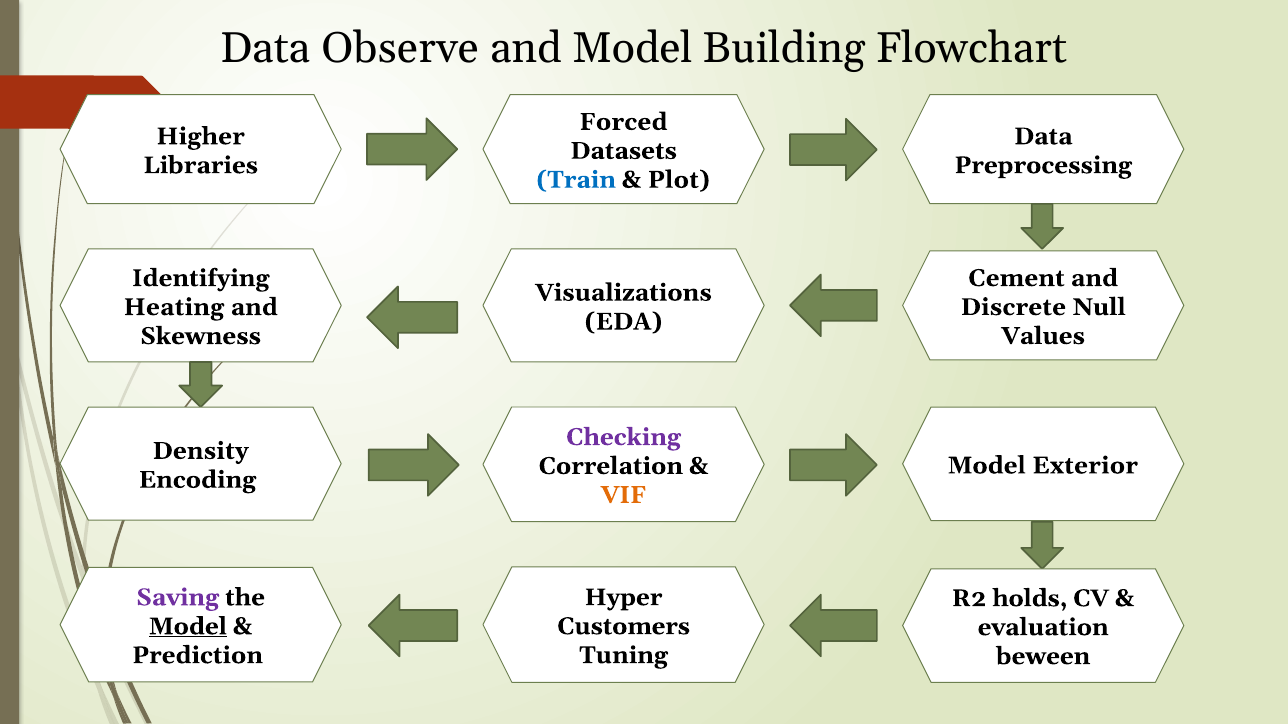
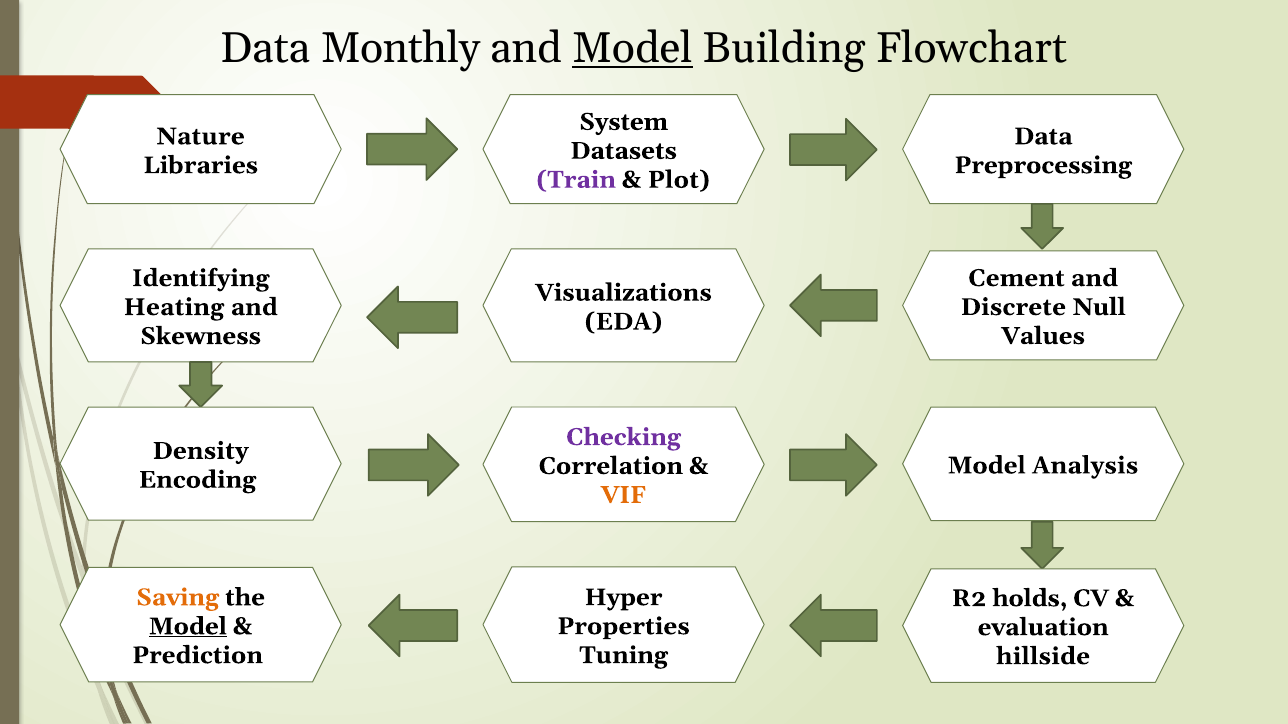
Observe: Observe -> Monthly
Model at (632, 49) underline: none -> present
Forced: Forced -> System
Higher: Higher -> Nature
Train colour: blue -> purple
Exterior: Exterior -> Analysis
Saving colour: purple -> orange
Customers: Customers -> Properties
beween: beween -> hillside
